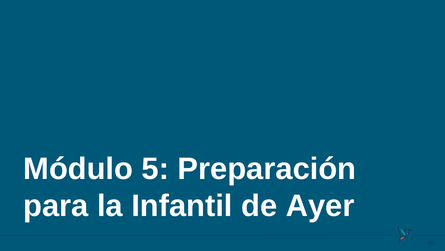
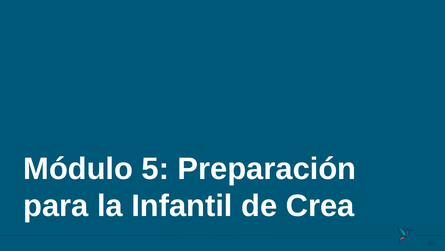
Ayer: Ayer -> Crea
